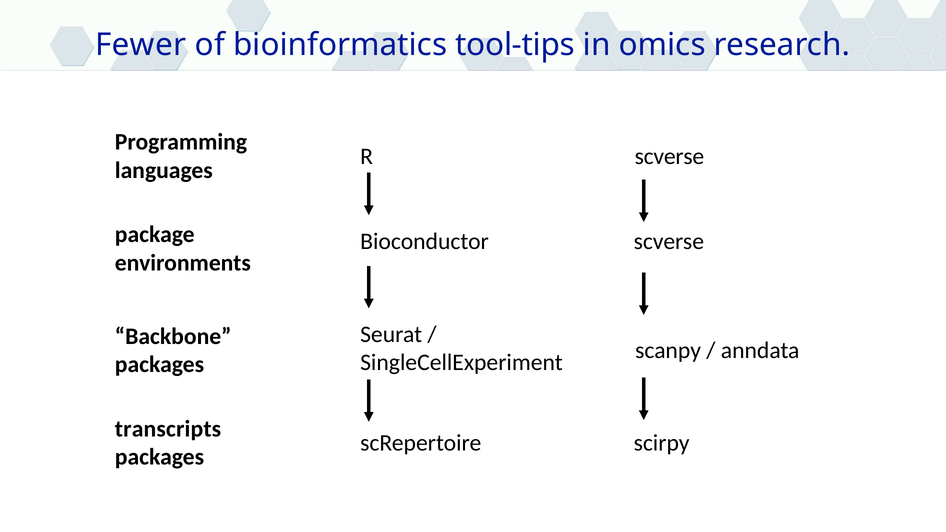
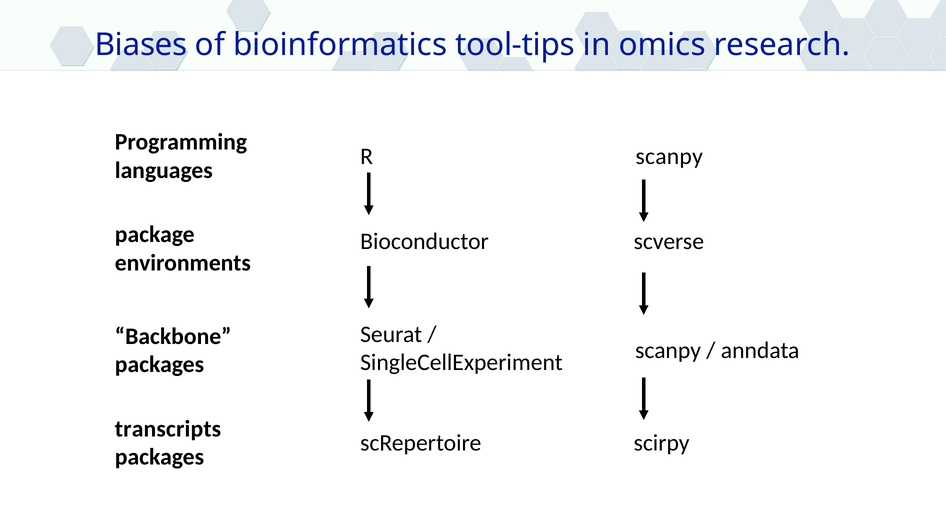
Fewer: Fewer -> Biases
R scverse: scverse -> scanpy
